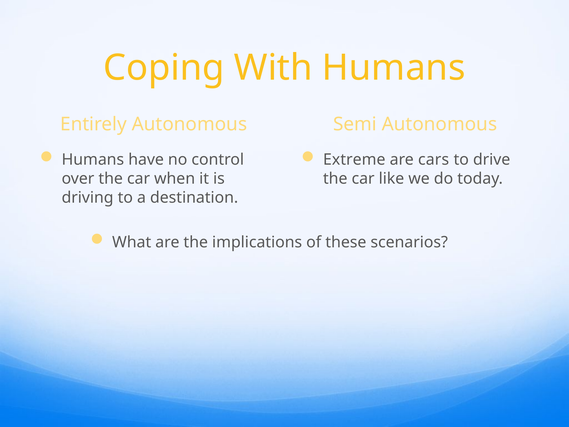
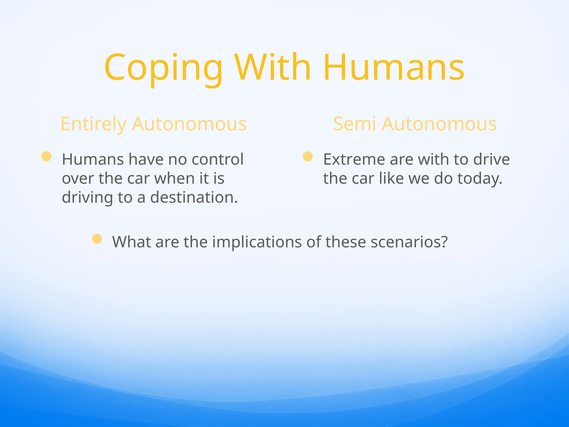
are cars: cars -> with
